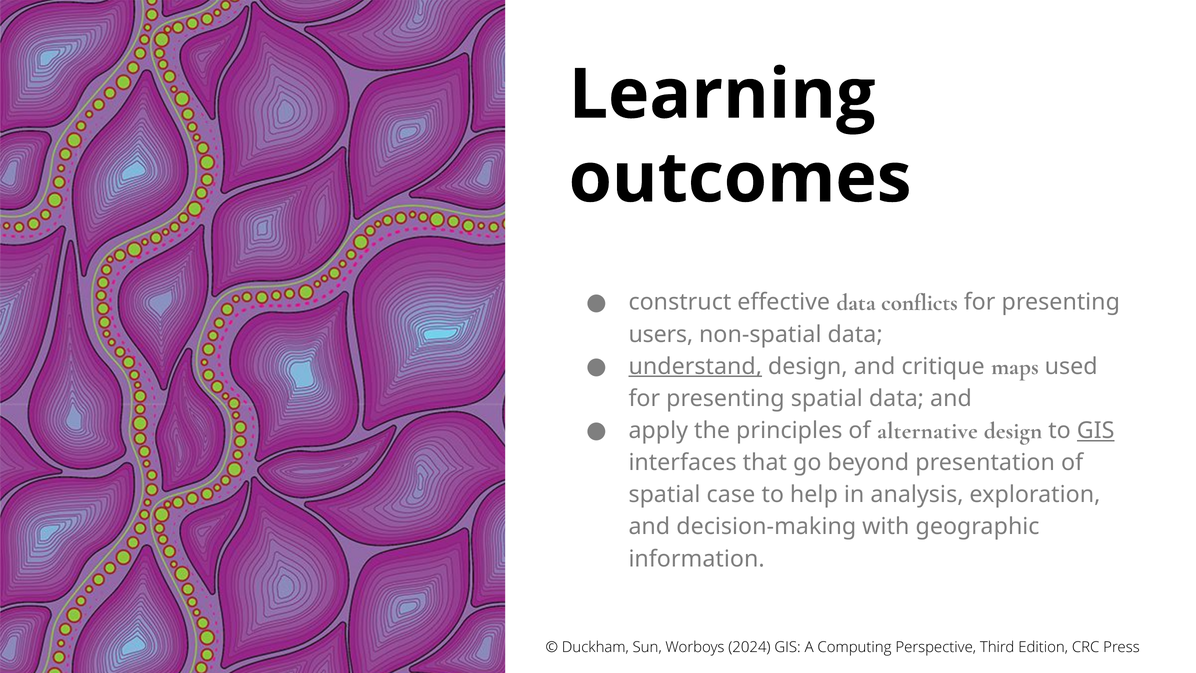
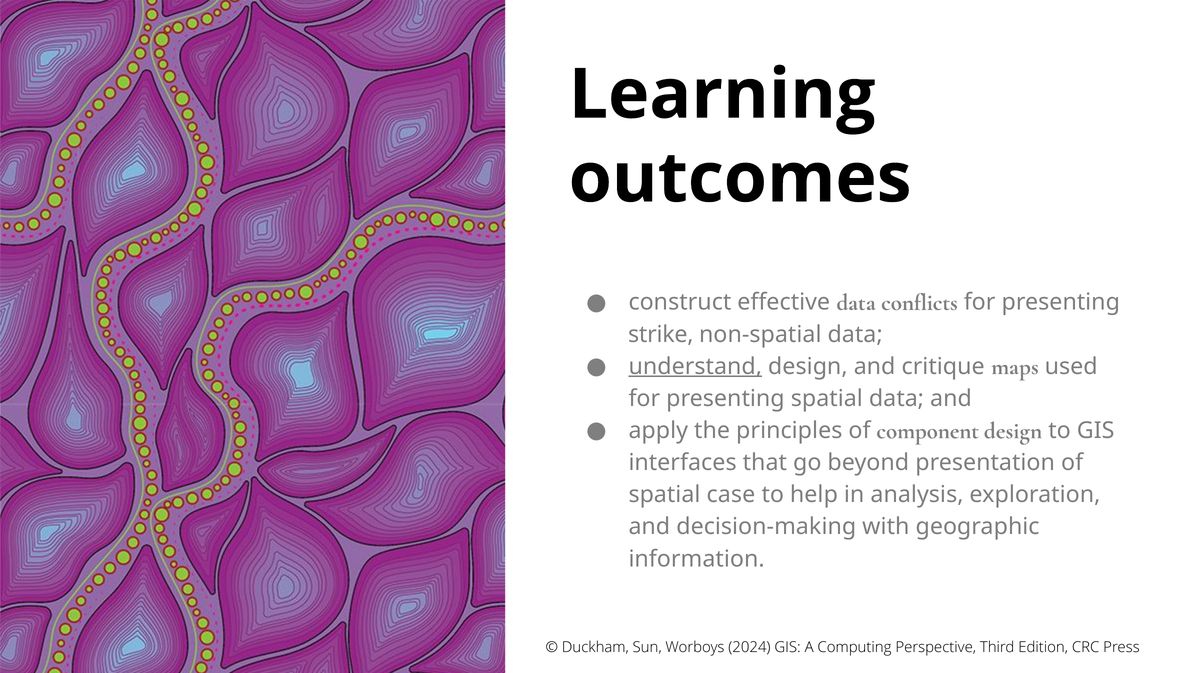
users: users -> strike
alternative: alternative -> component
GIS at (1096, 430) underline: present -> none
